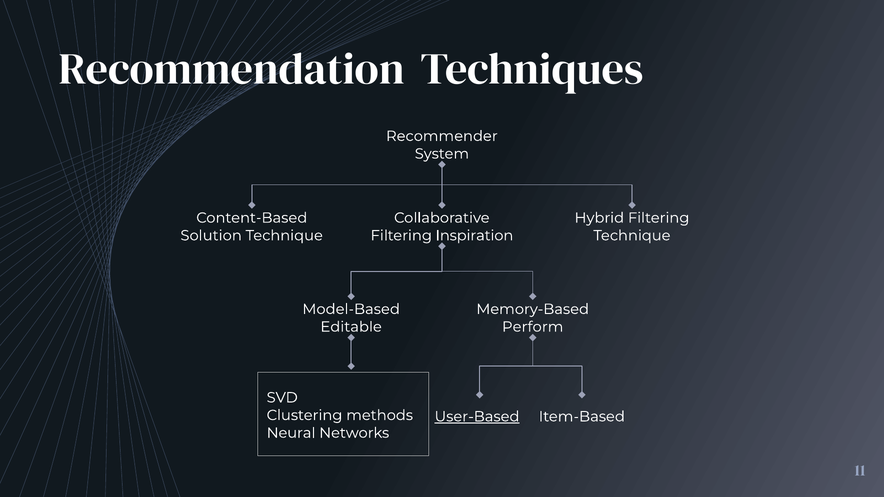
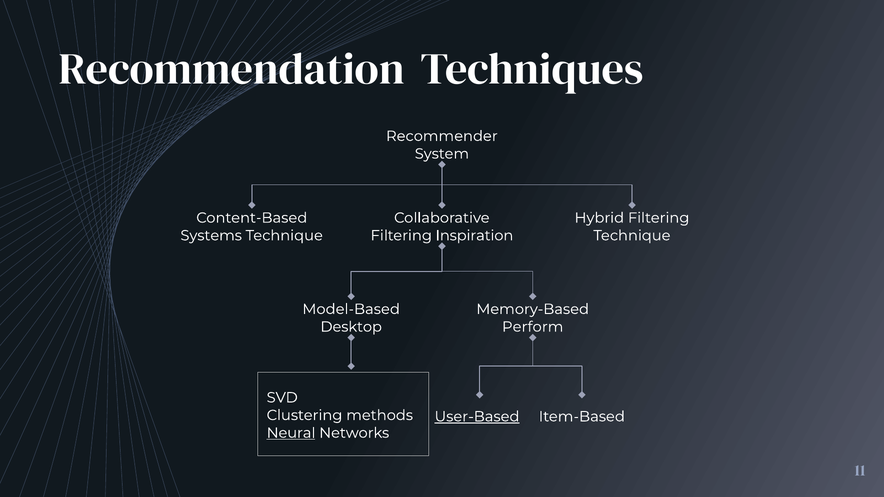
Solution: Solution -> Systems
Editable: Editable -> Desktop
Neural underline: none -> present
